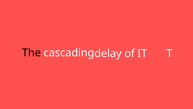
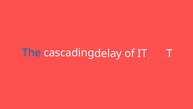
The colour: black -> blue
